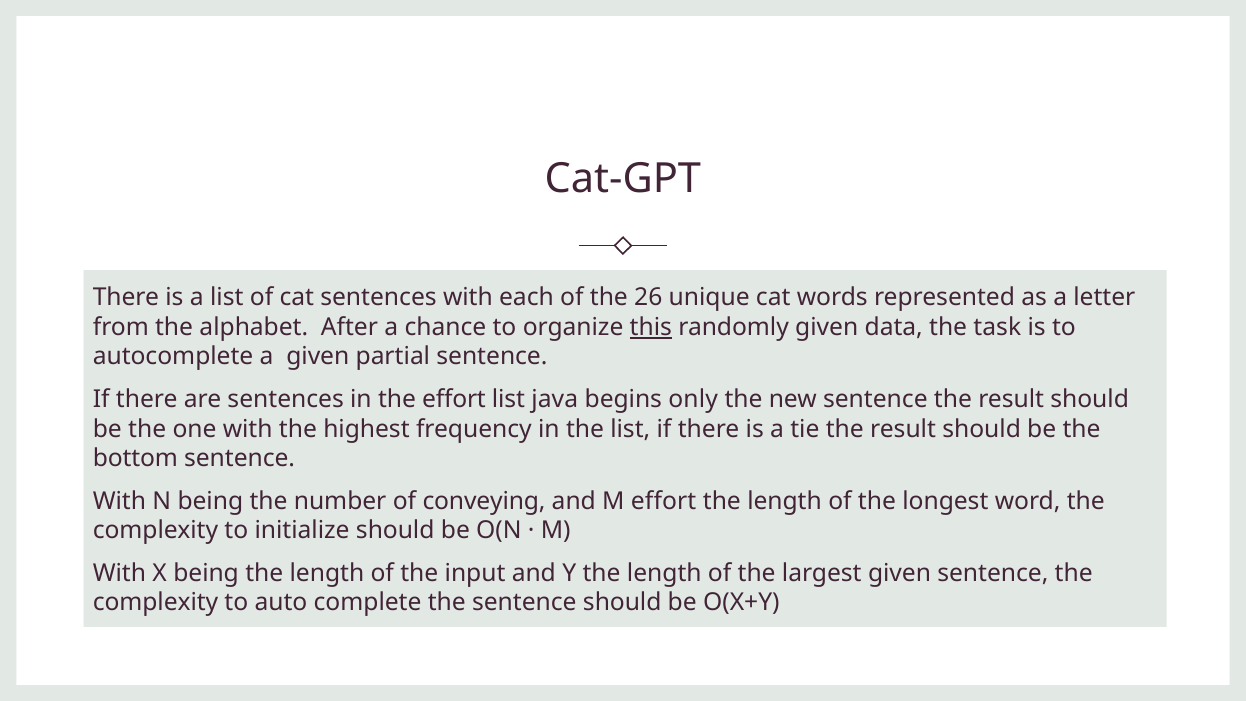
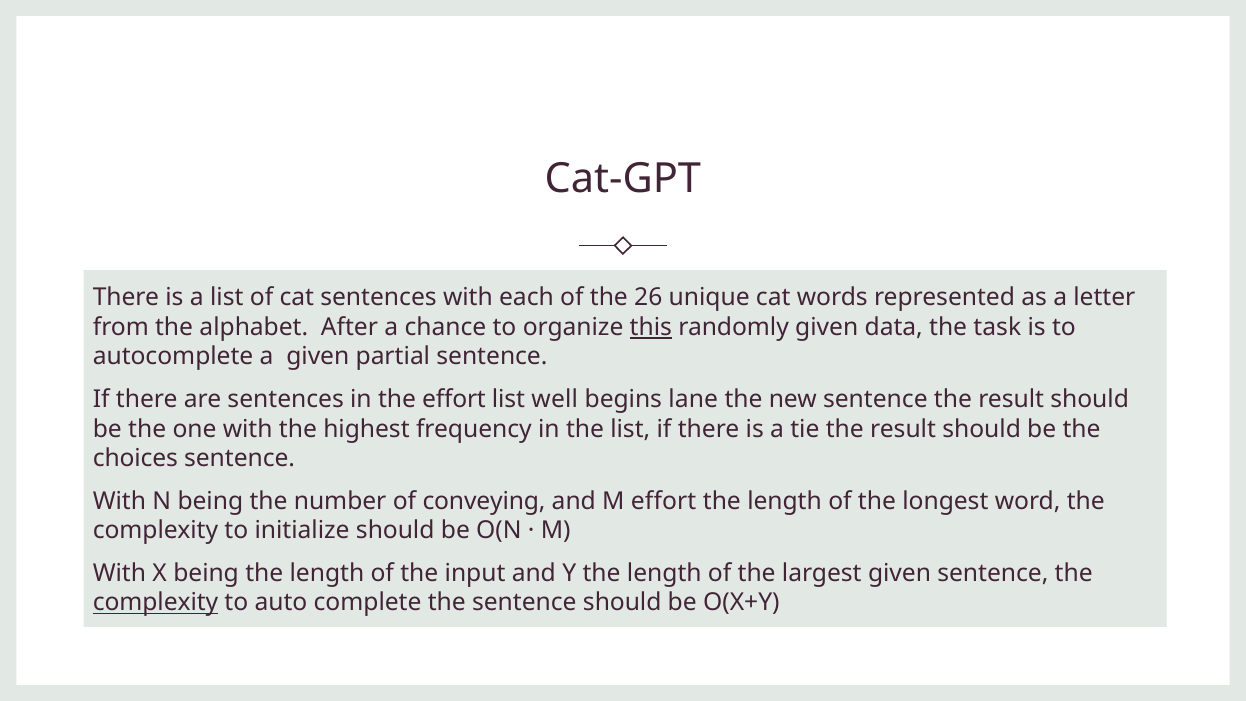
java: java -> well
only: only -> lane
bottom: bottom -> choices
complexity at (156, 603) underline: none -> present
